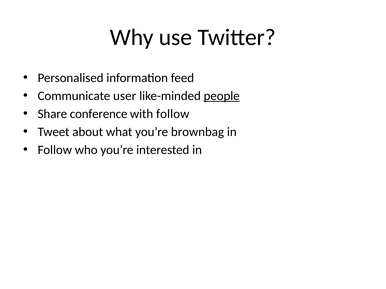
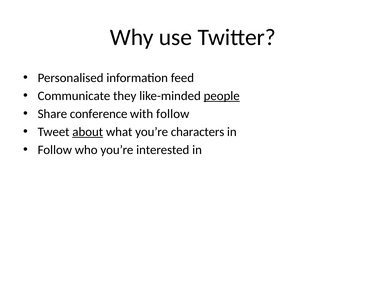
user: user -> they
about underline: none -> present
brownbag: brownbag -> characters
